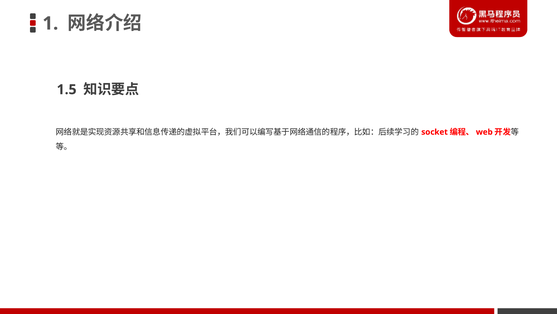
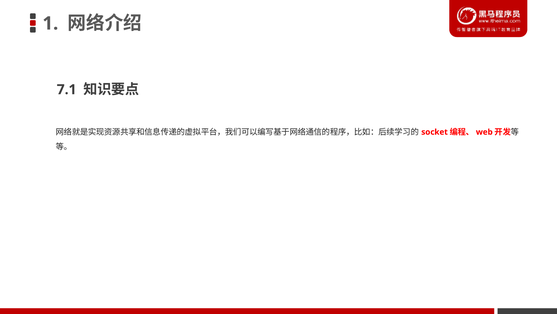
1.5: 1.5 -> 7.1
